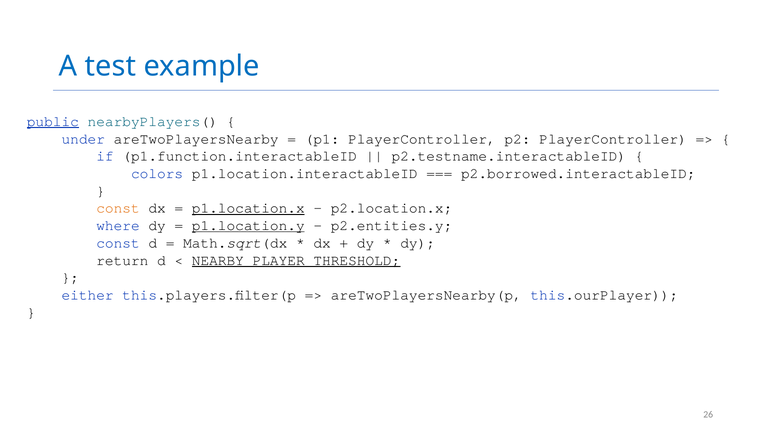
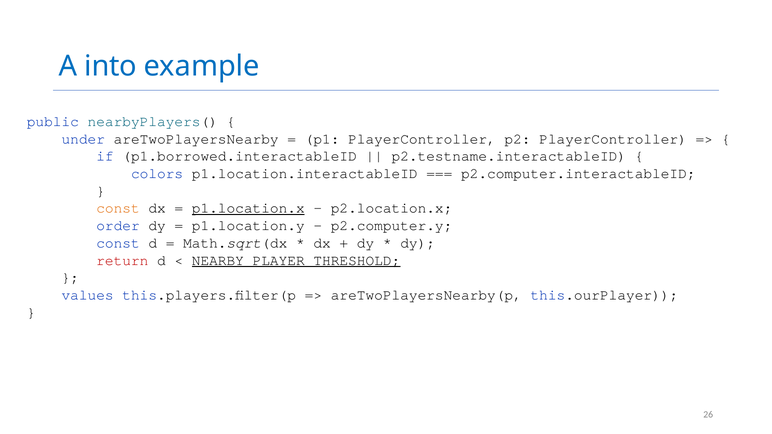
test: test -> into
public underline: present -> none
p1.function.interactableID: p1.function.interactableID -> p1.borrowed.interactableID
p2.borrowed.interactableID: p2.borrowed.interactableID -> p2.computer.interactableID
where: where -> order
p1.location.y underline: present -> none
p2.entities.y: p2.entities.y -> p2.computer.y
return colour: black -> red
either: either -> values
